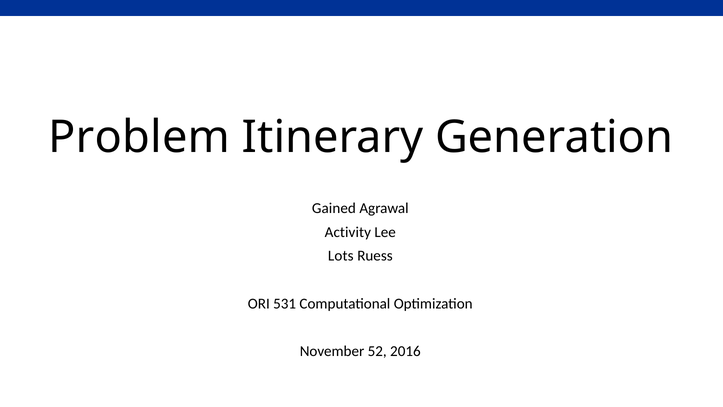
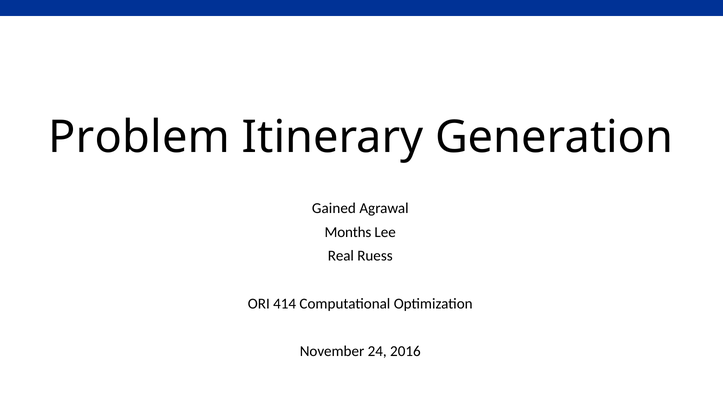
Activity: Activity -> Months
Lots: Lots -> Real
531: 531 -> 414
52: 52 -> 24
